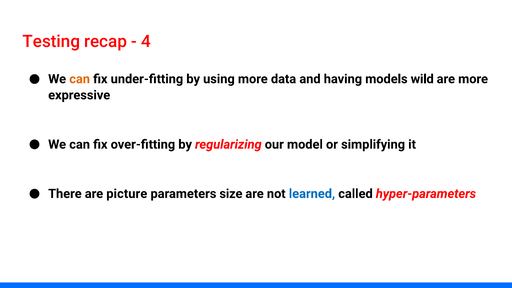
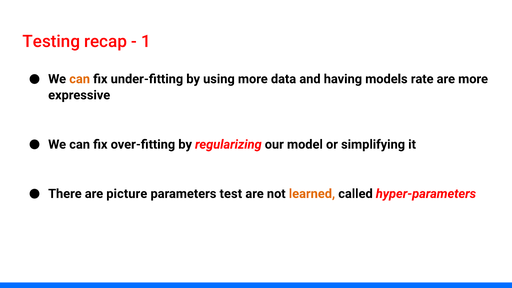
4: 4 -> 1
wild: wild -> rate
size: size -> test
learned colour: blue -> orange
